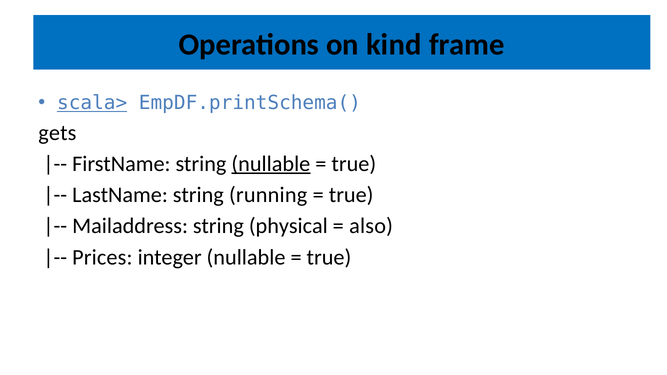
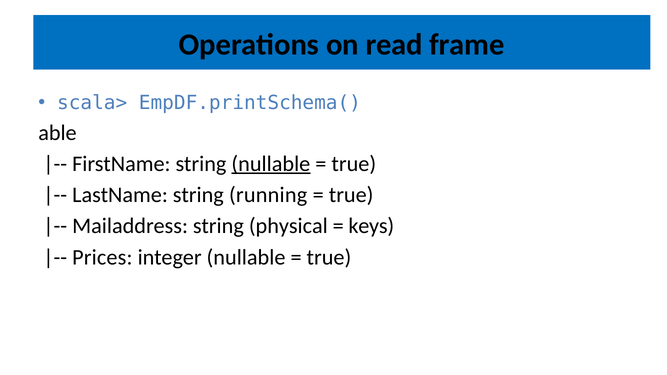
kind: kind -> read
scala> underline: present -> none
gets: gets -> able
also: also -> keys
